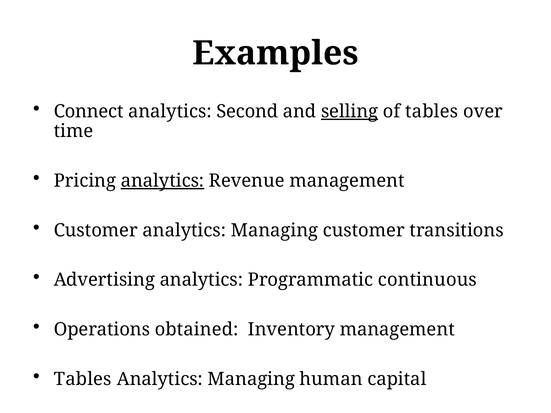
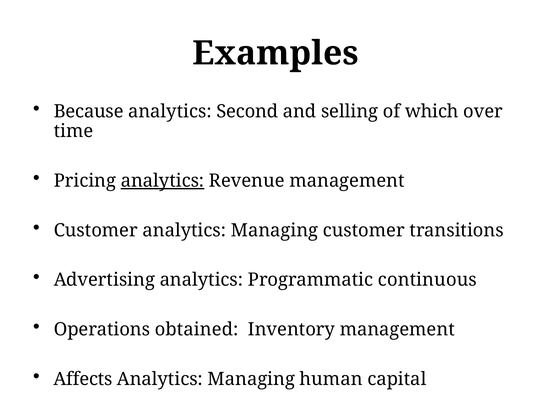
Connect: Connect -> Because
selling underline: present -> none
of tables: tables -> which
Tables at (83, 379): Tables -> Affects
